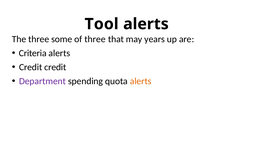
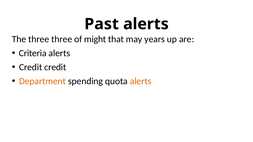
Tool: Tool -> Past
three some: some -> three
of three: three -> might
Department colour: purple -> orange
